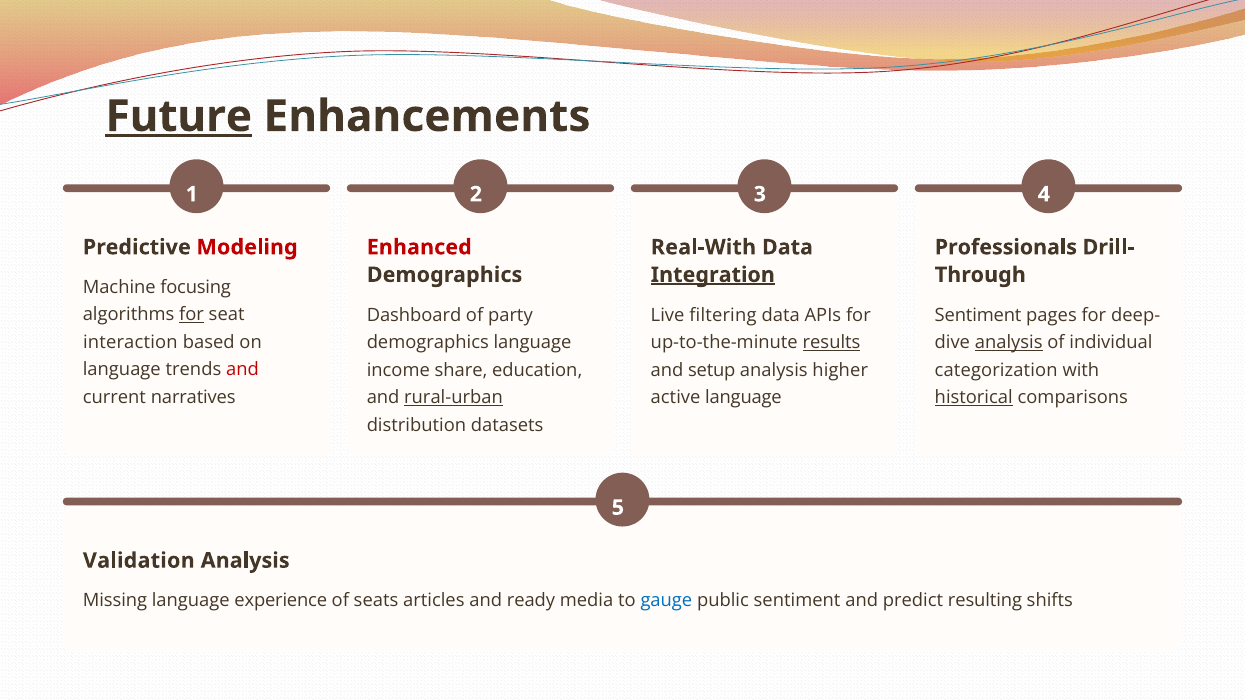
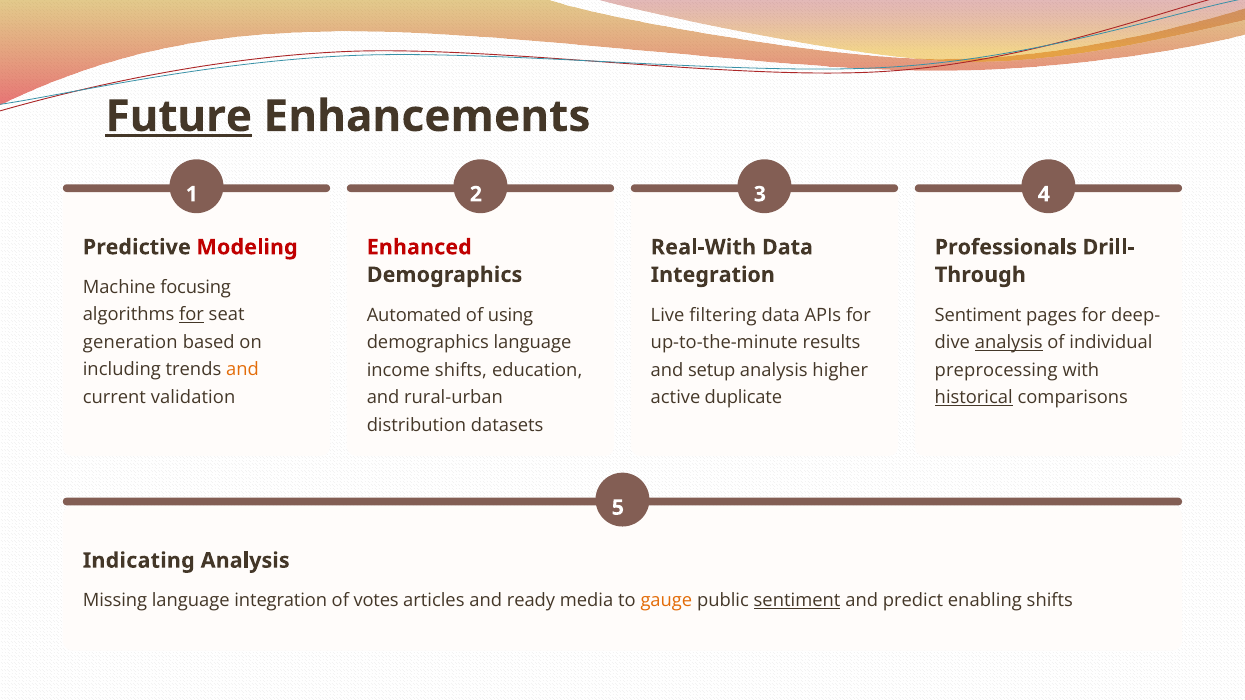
Integration at (713, 275) underline: present -> none
Dashboard: Dashboard -> Automated
party: party -> using
interaction: interaction -> generation
results underline: present -> none
language at (122, 370): language -> including
and at (242, 370) colour: red -> orange
income share: share -> shifts
categorization: categorization -> preprocessing
narratives: narratives -> validation
rural-urban underline: present -> none
active language: language -> duplicate
Validation: Validation -> Indicating
language experience: experience -> integration
seats: seats -> votes
gauge colour: blue -> orange
sentiment at (797, 601) underline: none -> present
resulting: resulting -> enabling
